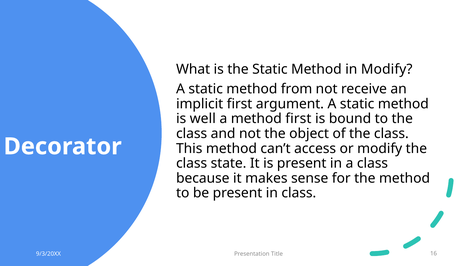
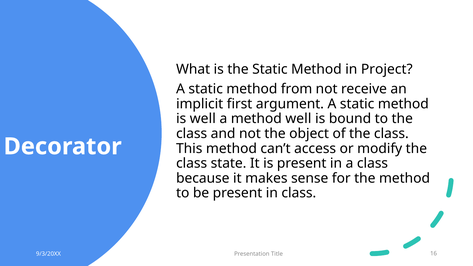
in Modify: Modify -> Project
method first: first -> well
